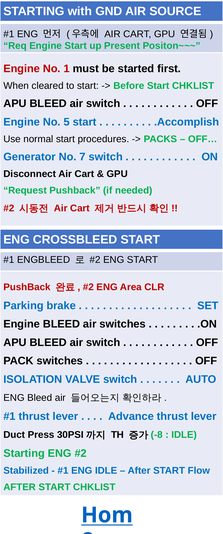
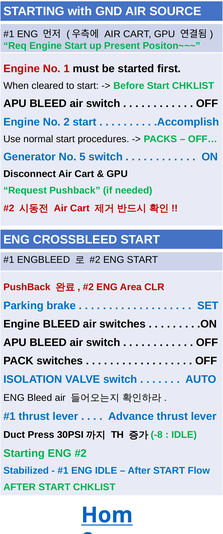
5: 5 -> 2
7: 7 -> 5
